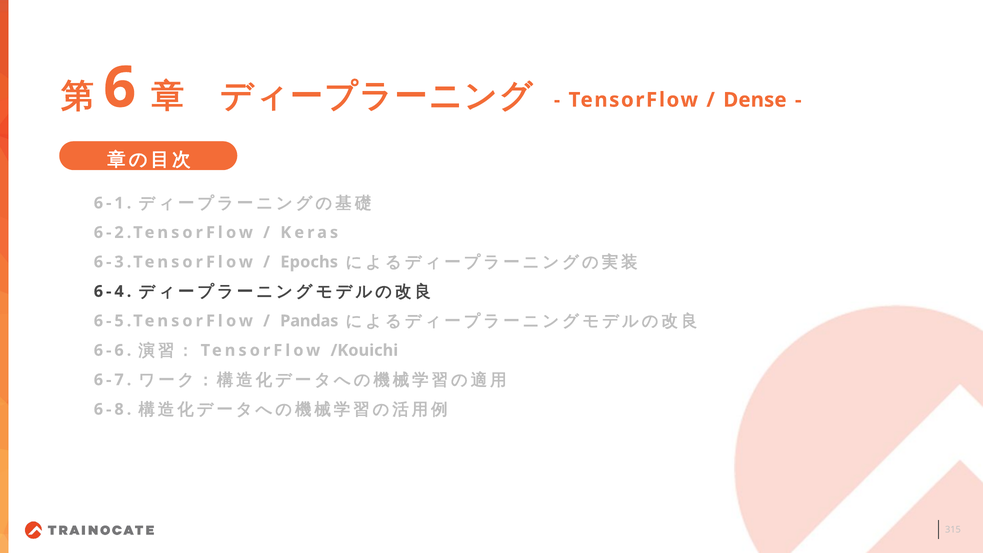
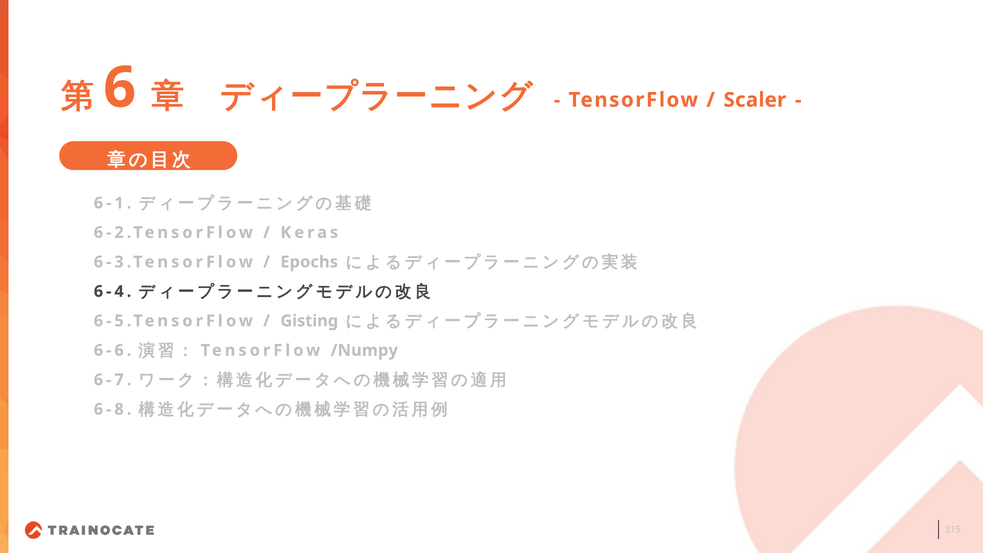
Dense: Dense -> Scaler
Pandas: Pandas -> Gisting
/Kouichi: /Kouichi -> /Numpy
